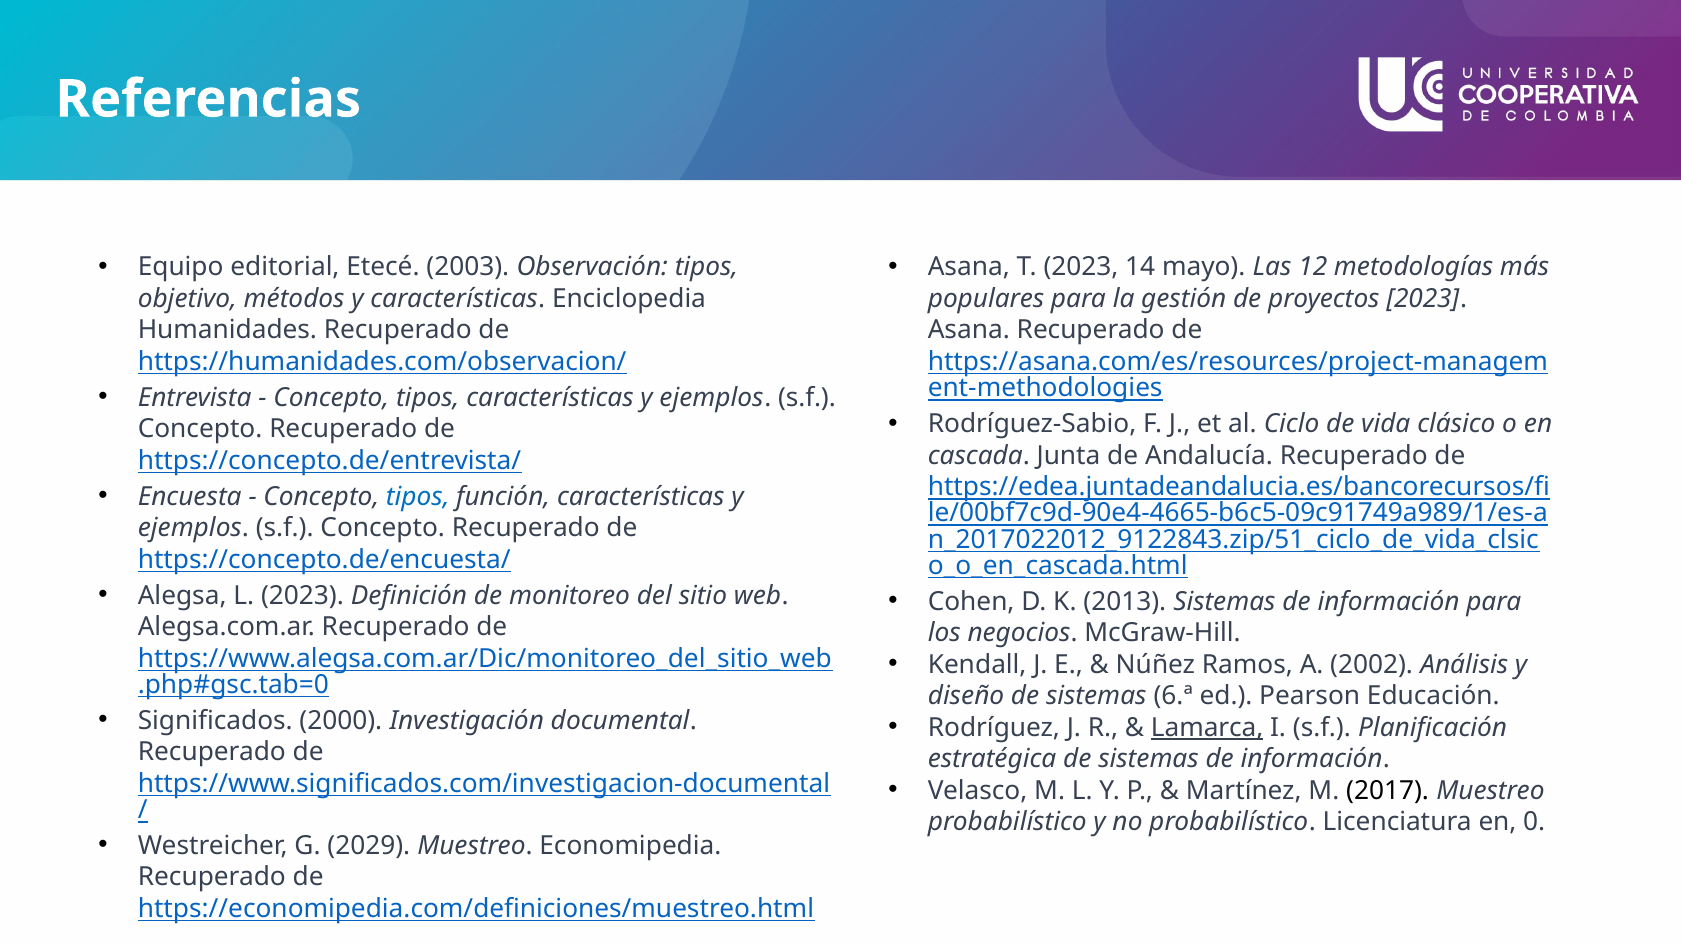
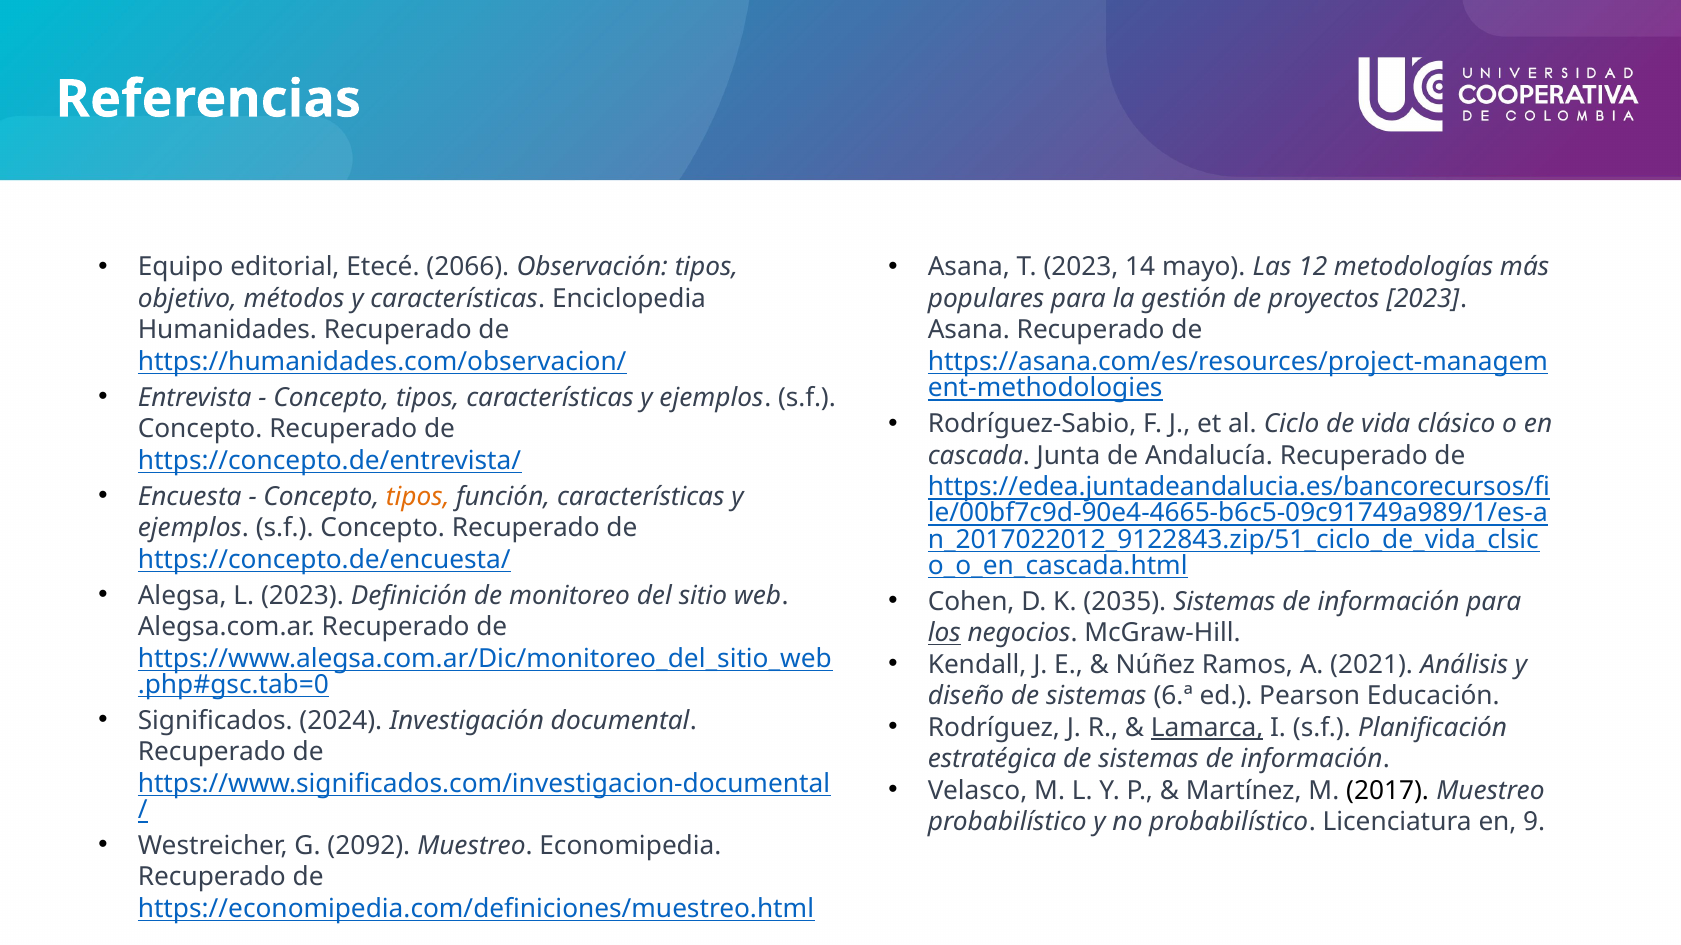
2003: 2003 -> 2066
tipos at (418, 497) colour: blue -> orange
2013: 2013 -> 2035
los underline: none -> present
2002: 2002 -> 2021
2000: 2000 -> 2024
0: 0 -> 9
2029: 2029 -> 2092
